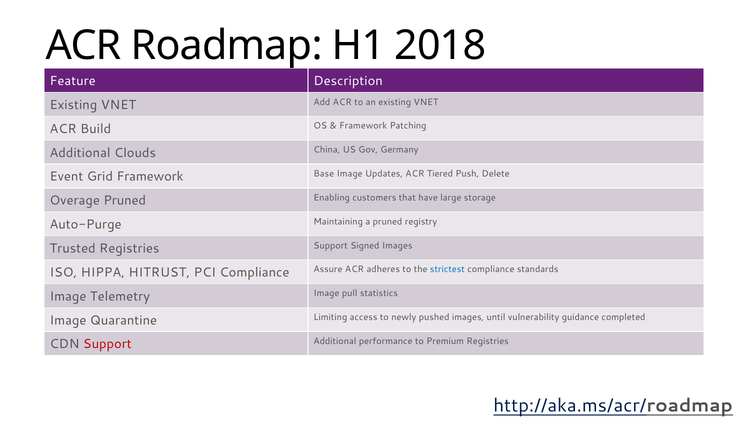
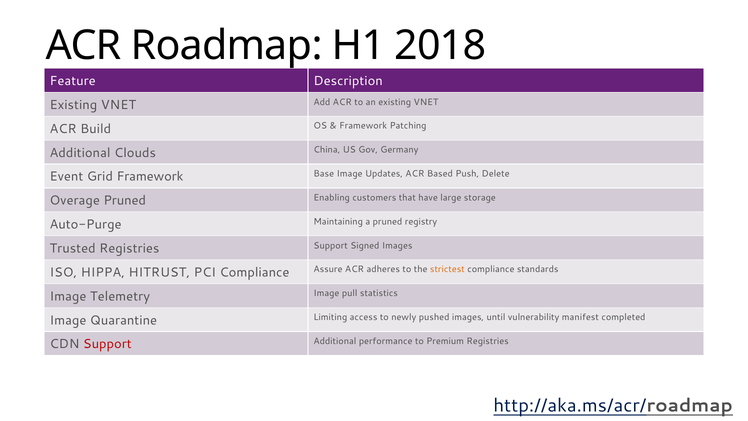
Tiered: Tiered -> Based
strictest colour: blue -> orange
guidance: guidance -> manifest
